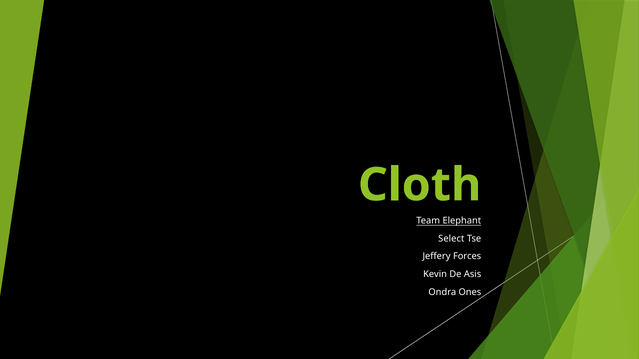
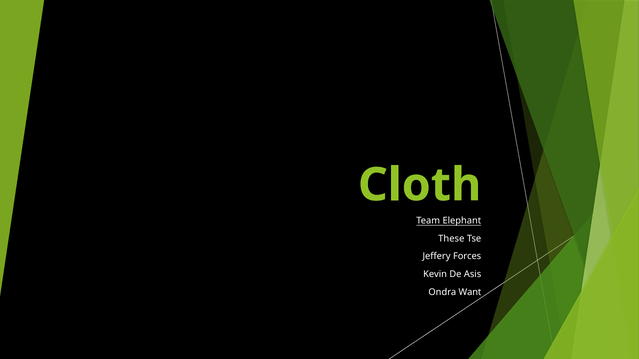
Select: Select -> These
Ones: Ones -> Want
